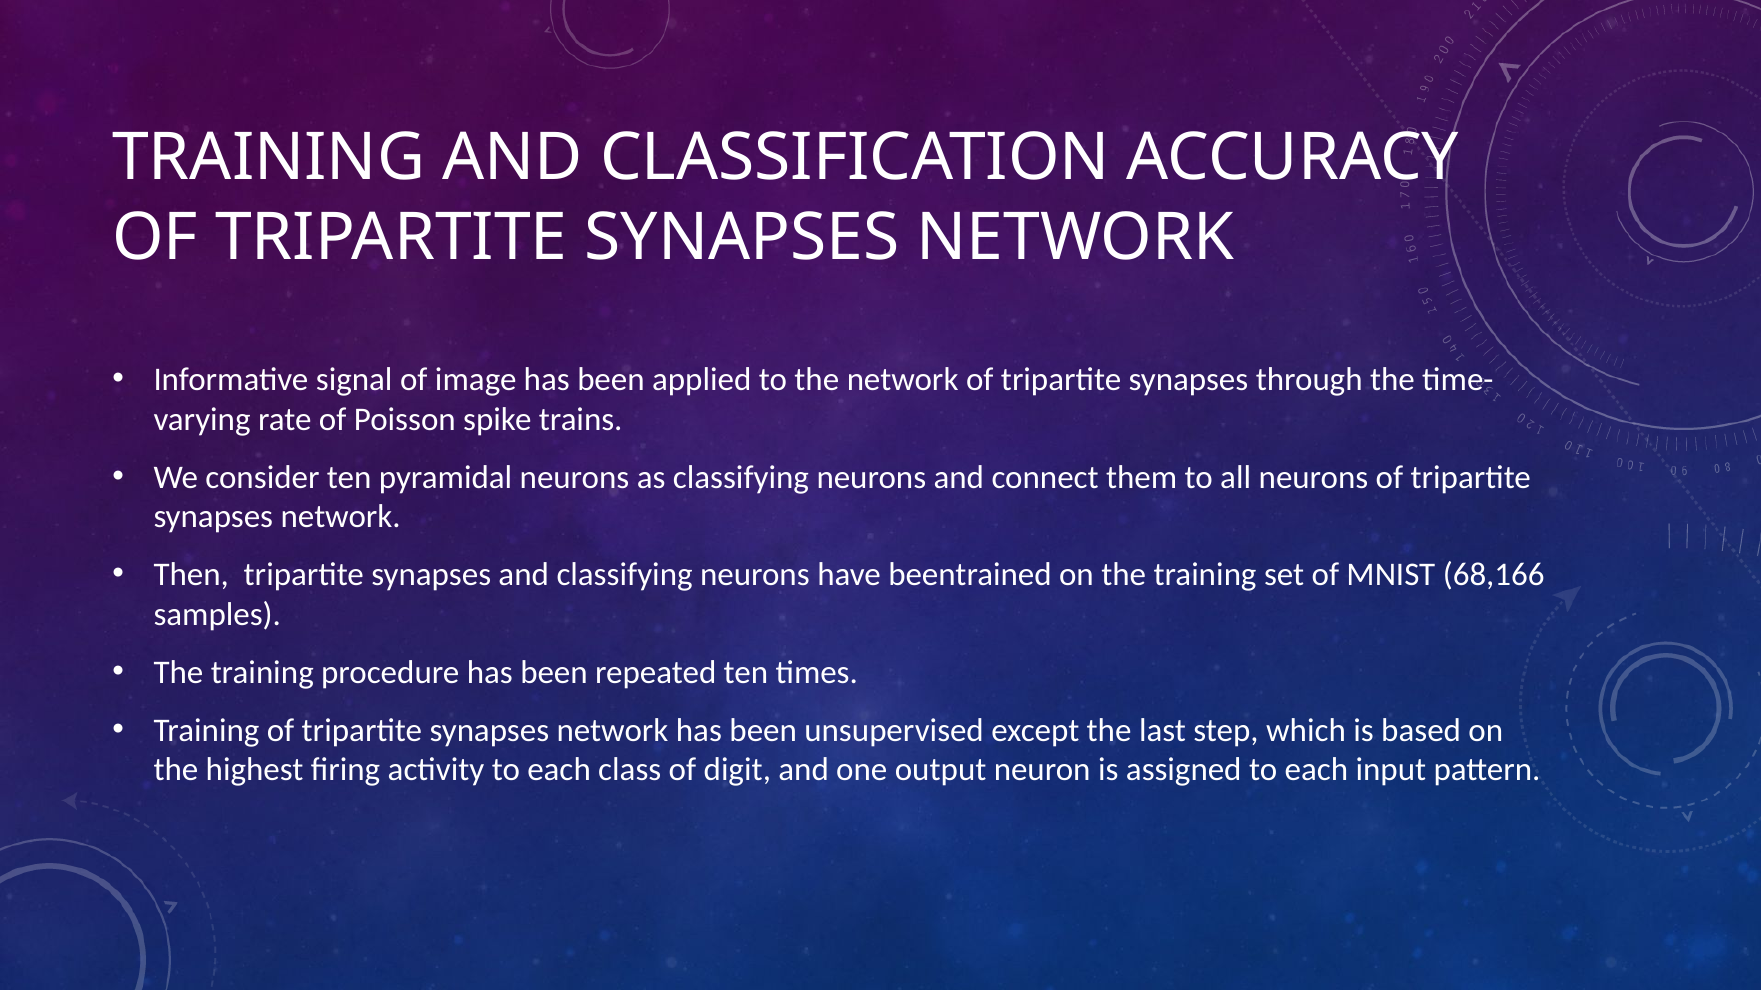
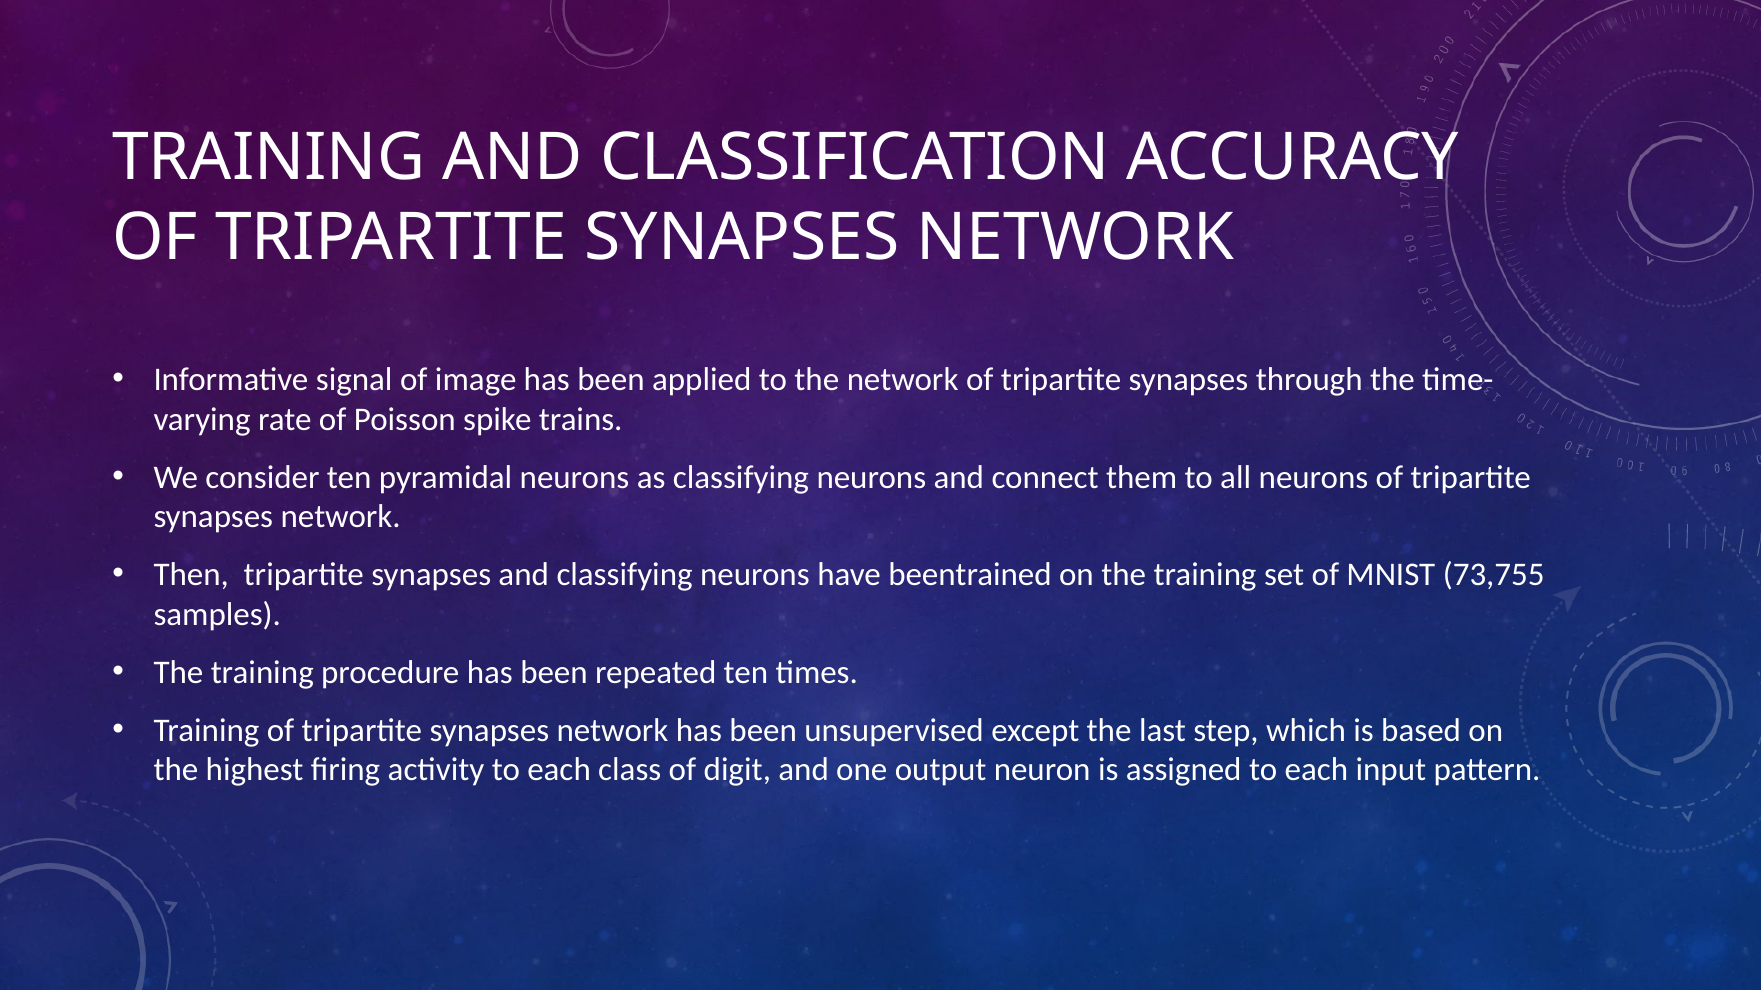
68,166: 68,166 -> 73,755
